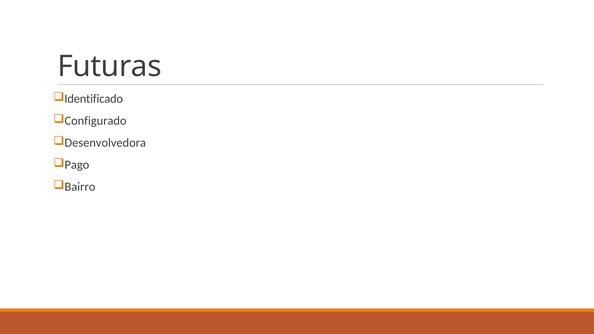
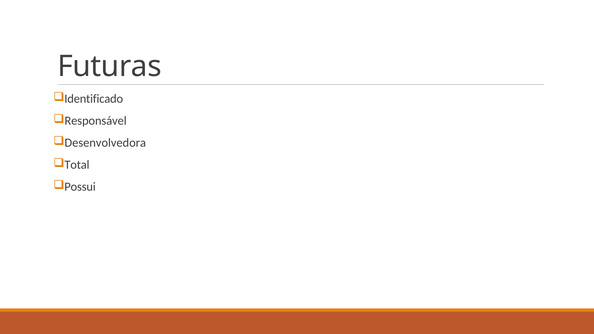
Configurado: Configurado -> Responsável
Pago: Pago -> Total
Bairro: Bairro -> Possui
